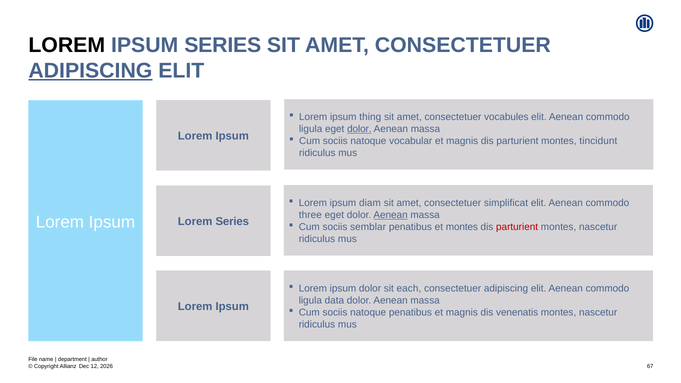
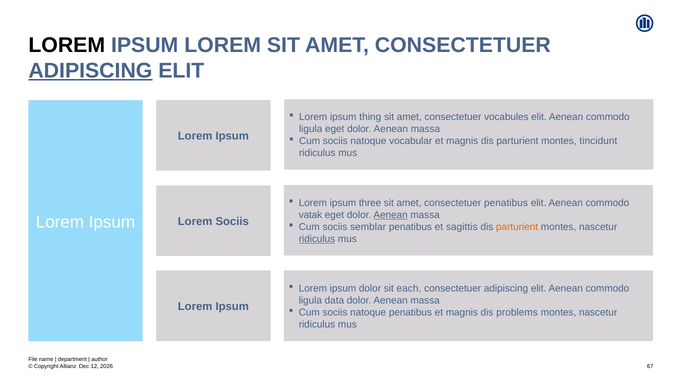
SERIES at (223, 45): SERIES -> LOREM
dolor at (359, 129) underline: present -> none
diam: diam -> three
consectetuer simplificat: simplificat -> penatibus
three: three -> vatak
Lorem Series: Series -> Sociis
et montes: montes -> sagittis
parturient at (517, 227) colour: red -> orange
ridiculus at (317, 239) underline: none -> present
venenatis: venenatis -> problems
